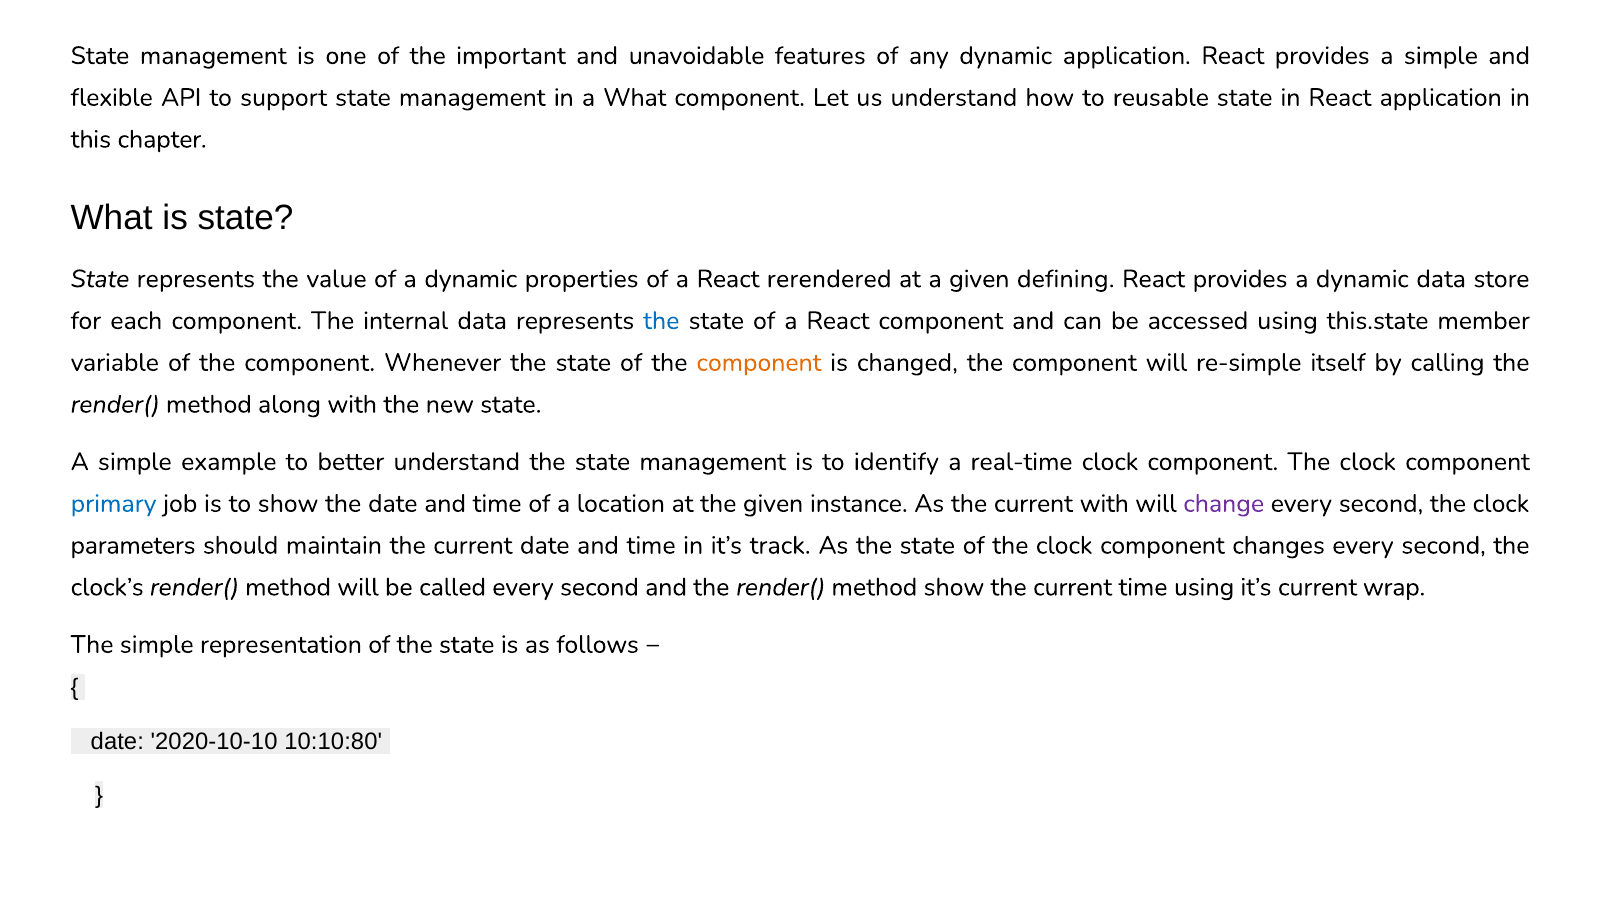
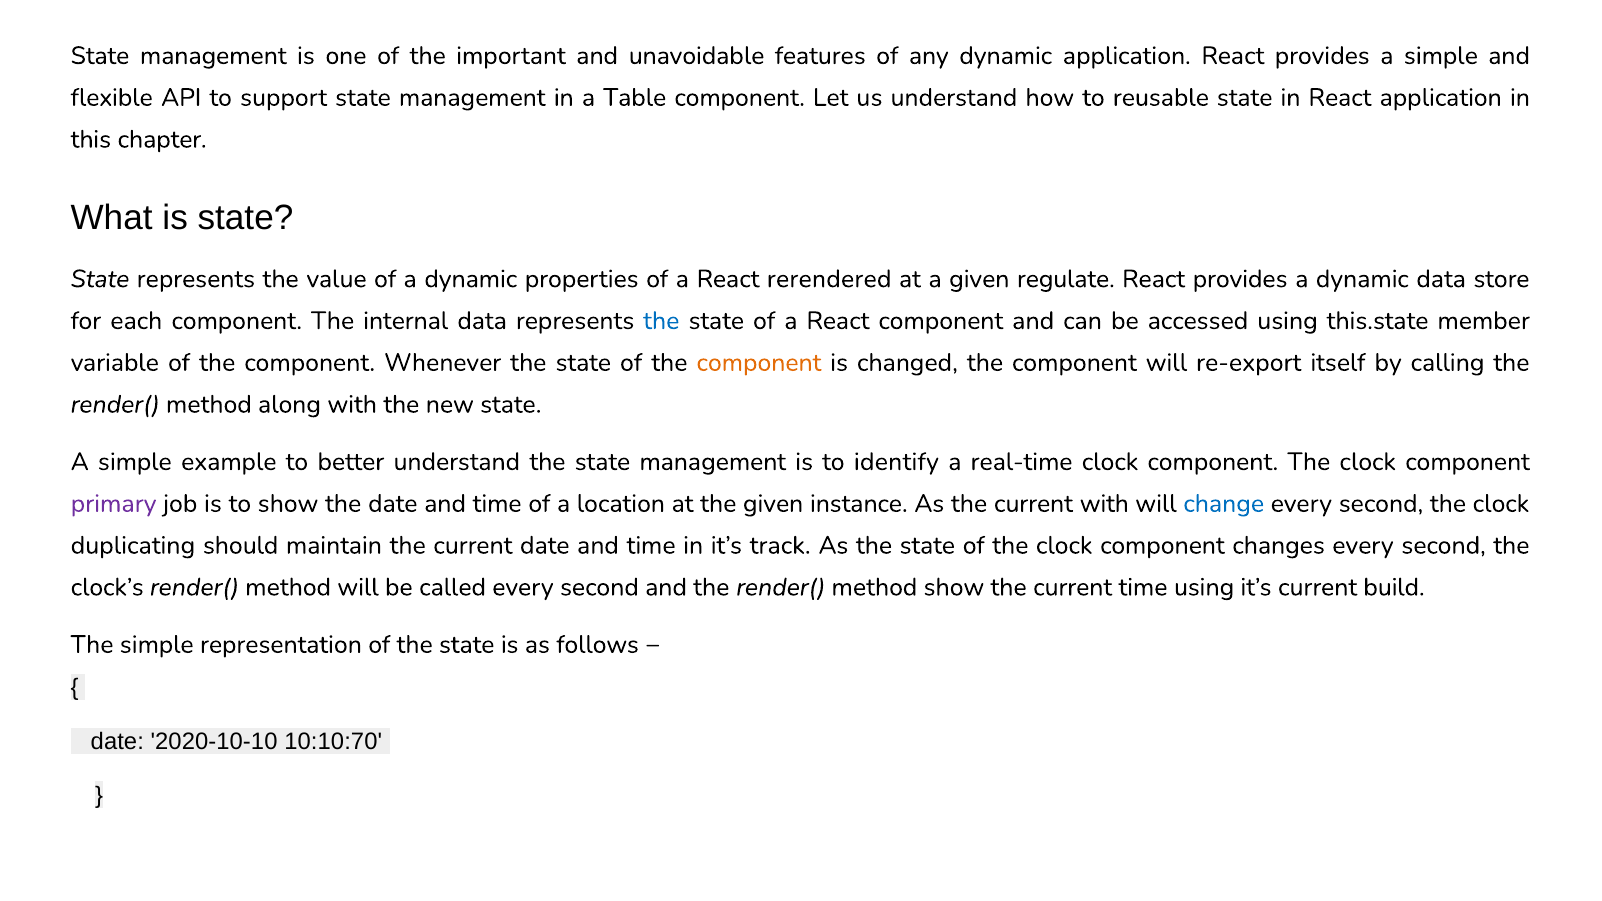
a What: What -> Table
defining: defining -> regulate
re-simple: re-simple -> re-export
primary colour: blue -> purple
change colour: purple -> blue
parameters: parameters -> duplicating
wrap: wrap -> build
10:10:80: 10:10:80 -> 10:10:70
